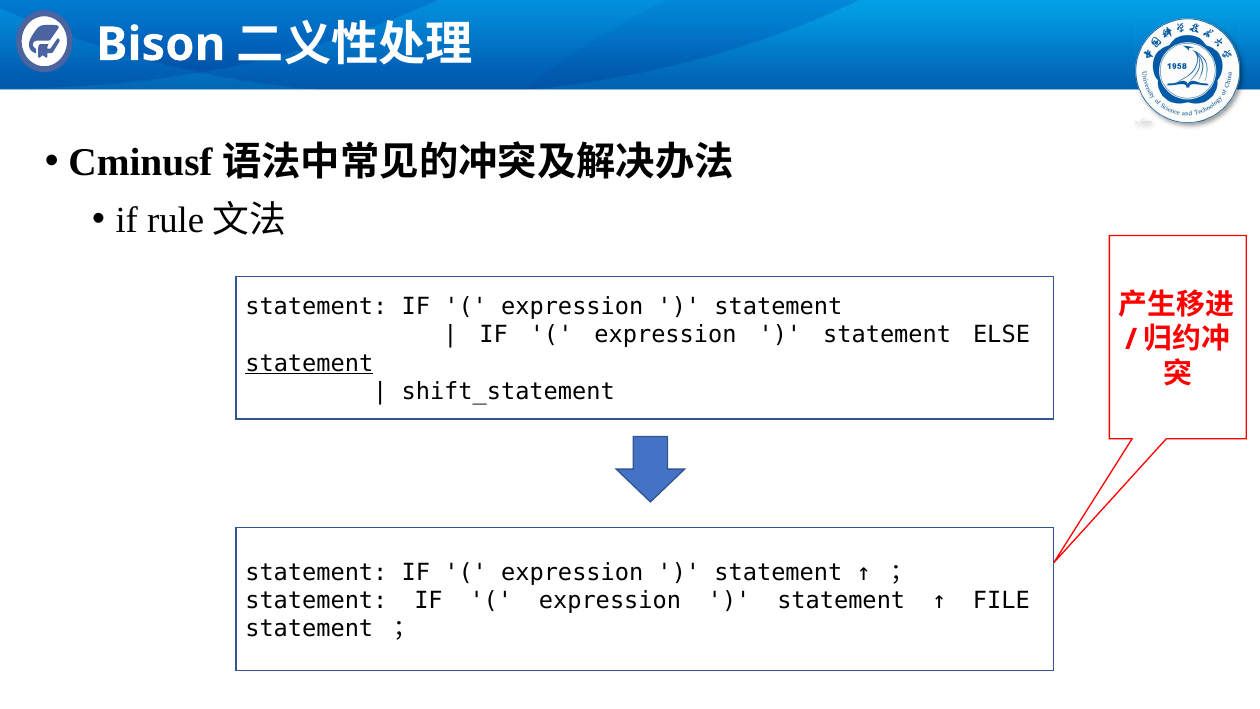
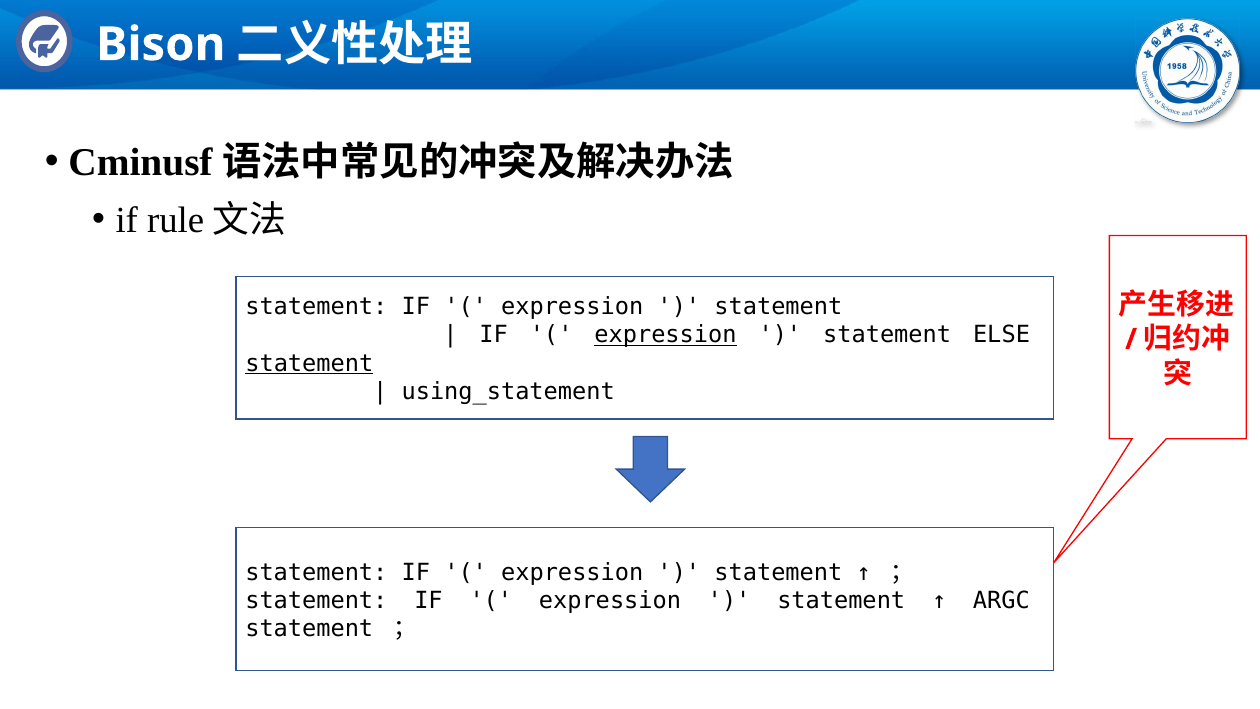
expression at (665, 335) underline: none -> present
shift_statement: shift_statement -> using_statement
FILE: FILE -> ARGC
